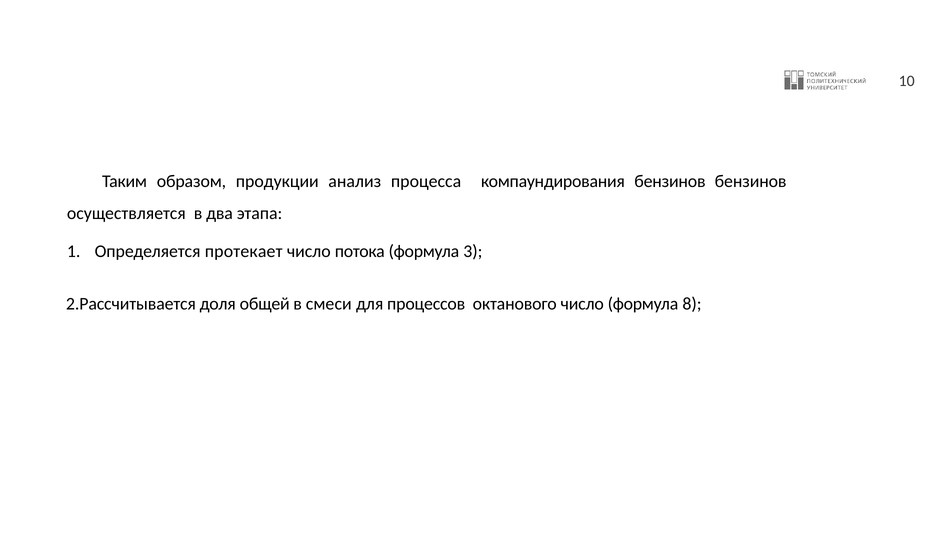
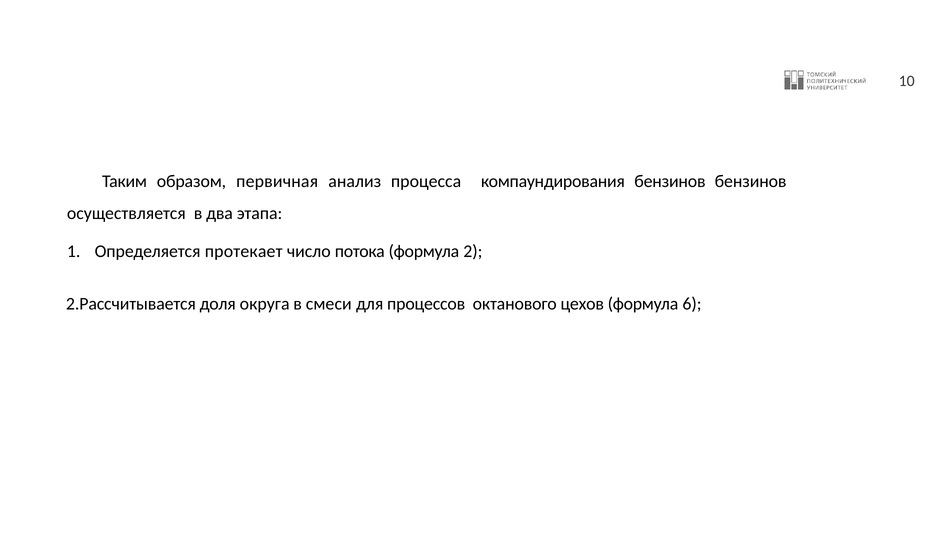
продукции: продукции -> первичная
3: 3 -> 2
общей: общей -> округа
октанового число: число -> цехов
8: 8 -> 6
